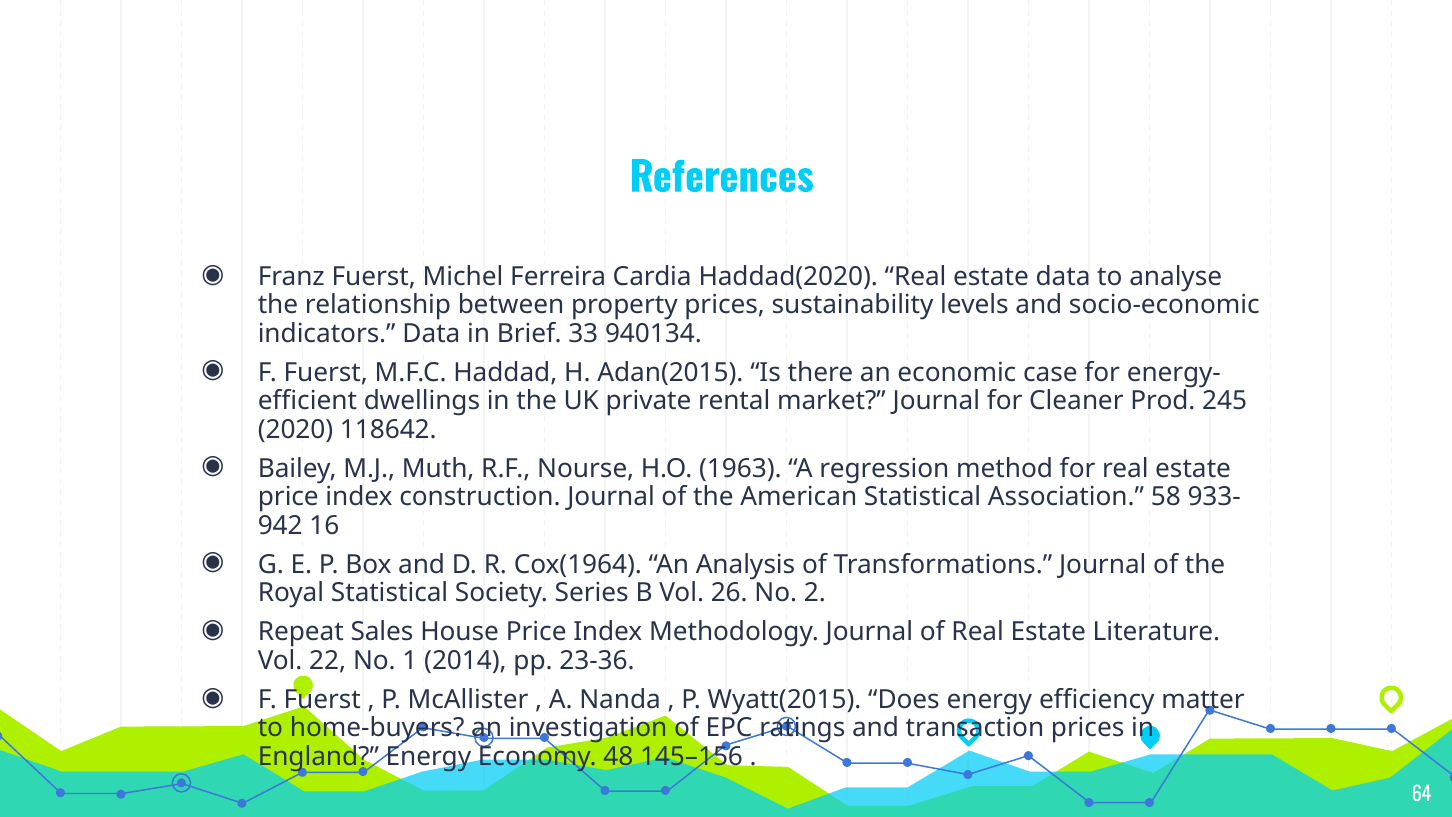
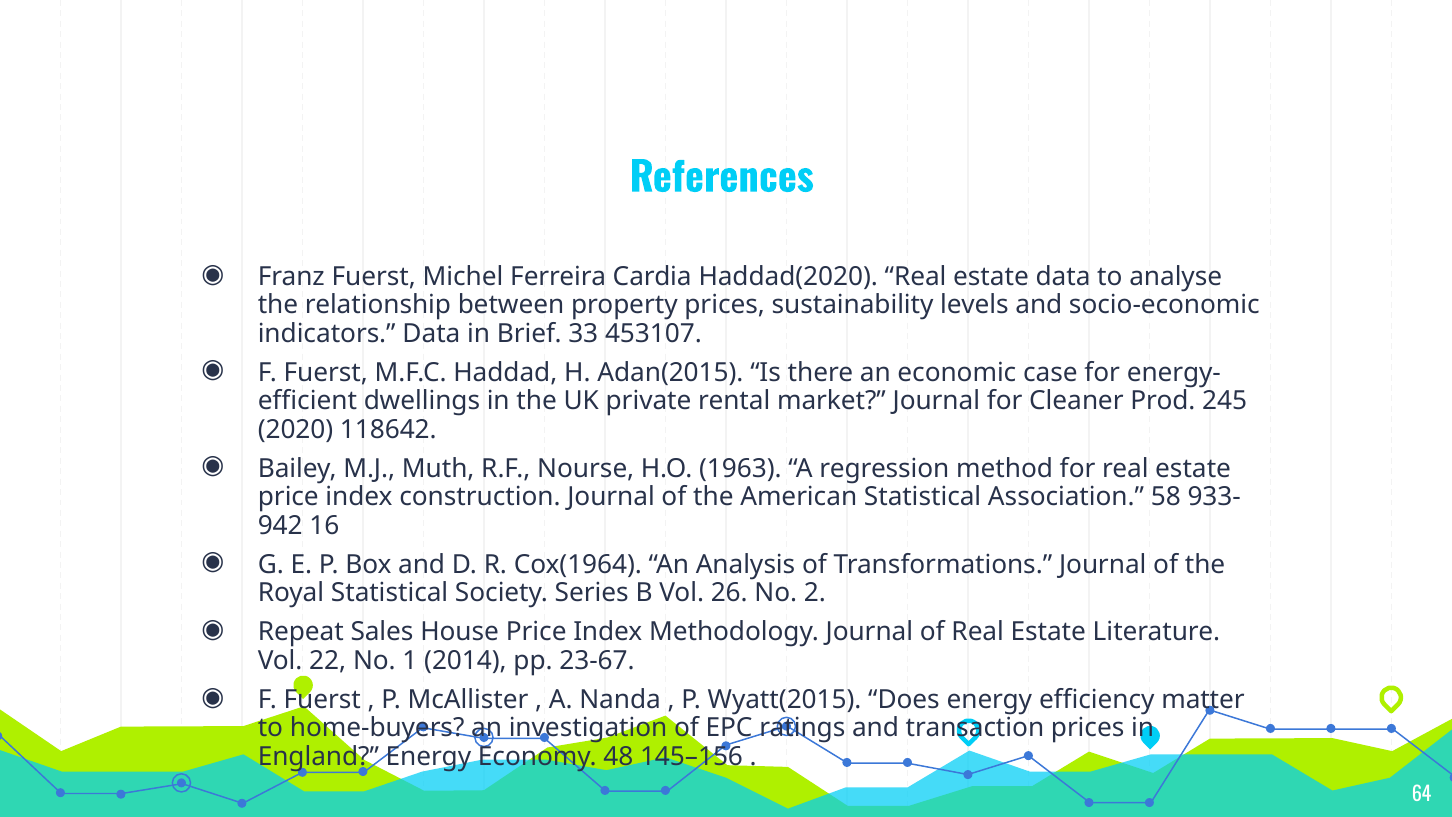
940134: 940134 -> 453107
23-36: 23-36 -> 23-67
